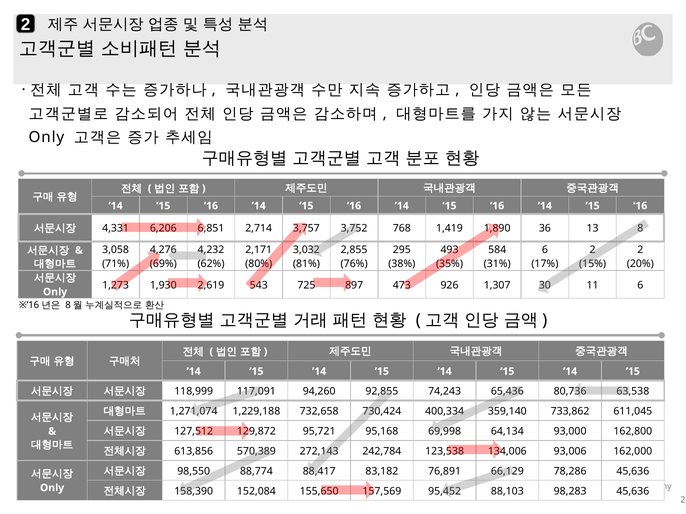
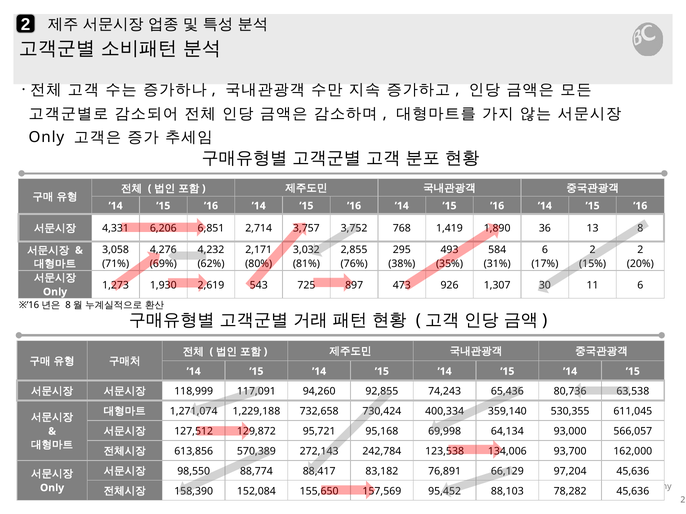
733,862: 733,862 -> 530,355
162,800: 162,800 -> 566,057
93,006: 93,006 -> 93,700
78,286: 78,286 -> 97,204
98,283: 98,283 -> 78,282
